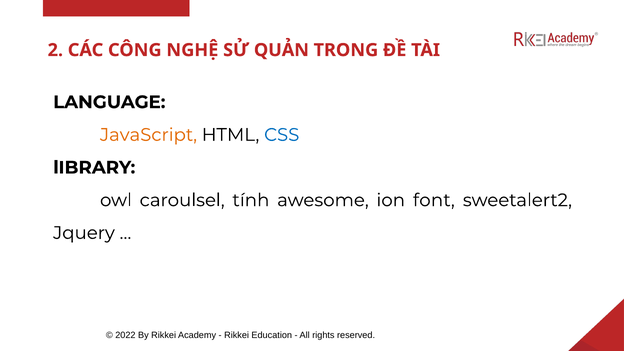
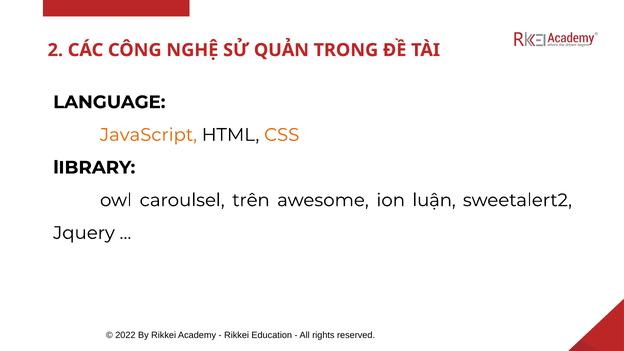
CSS colour: blue -> orange
tính: tính -> trên
font: font -> luận
